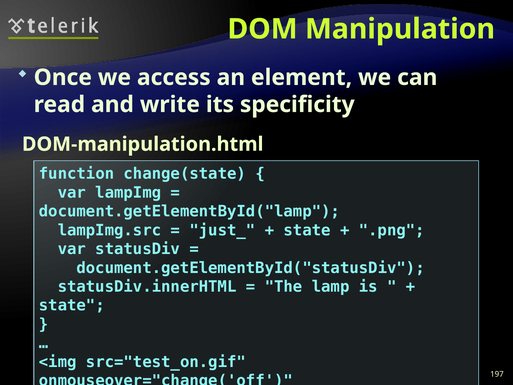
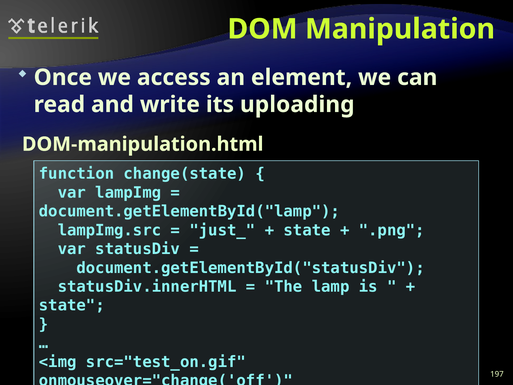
specificity: specificity -> uploading
